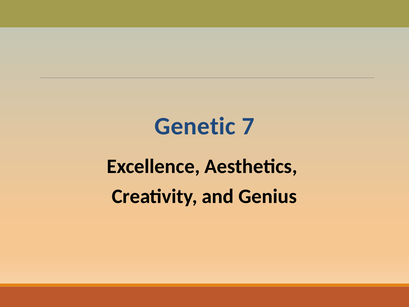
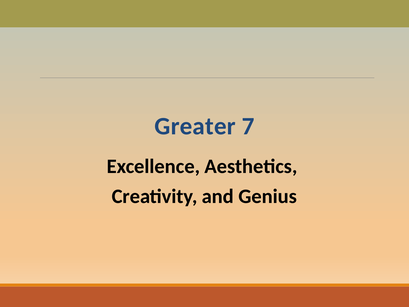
Genetic: Genetic -> Greater
